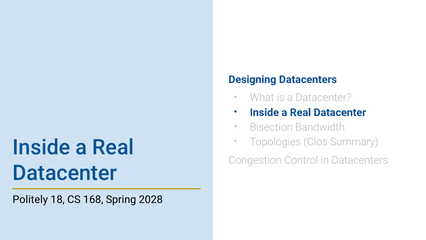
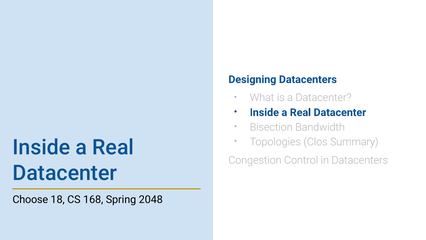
Politely: Politely -> Choose
2028: 2028 -> 2048
